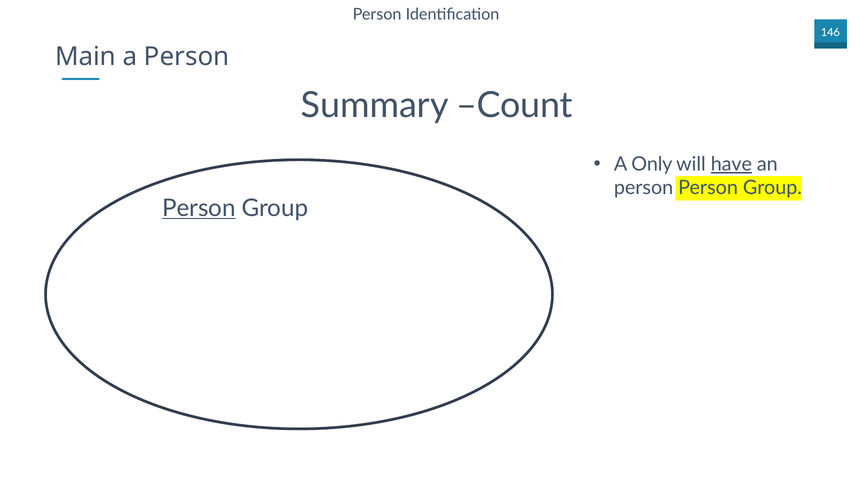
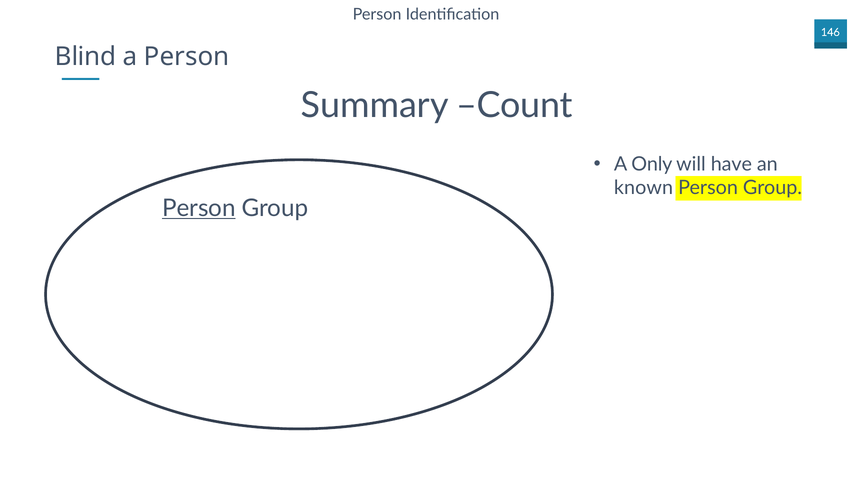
Main: Main -> Blind
have underline: present -> none
person at (644, 188): person -> known
